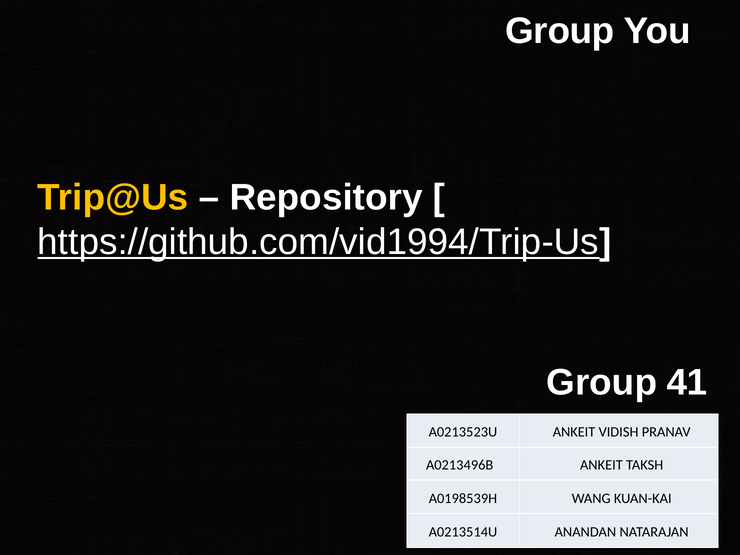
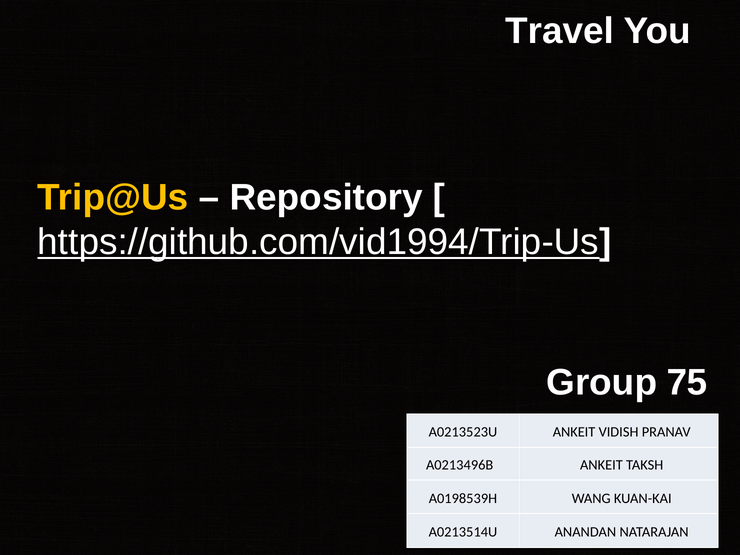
Group at (560, 31): Group -> Travel
41: 41 -> 75
